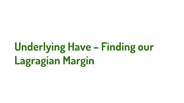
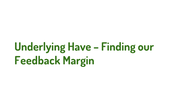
Lagragian: Lagragian -> Feedback
